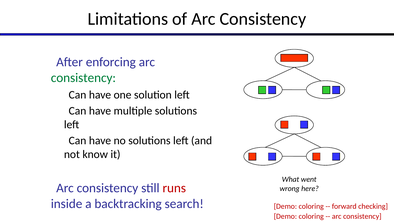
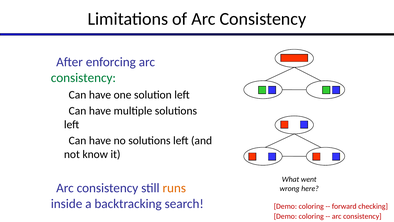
runs colour: red -> orange
